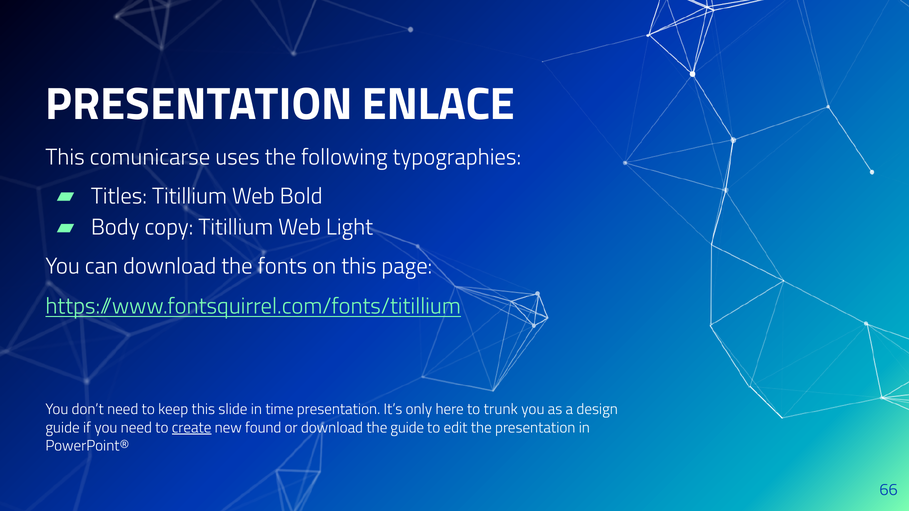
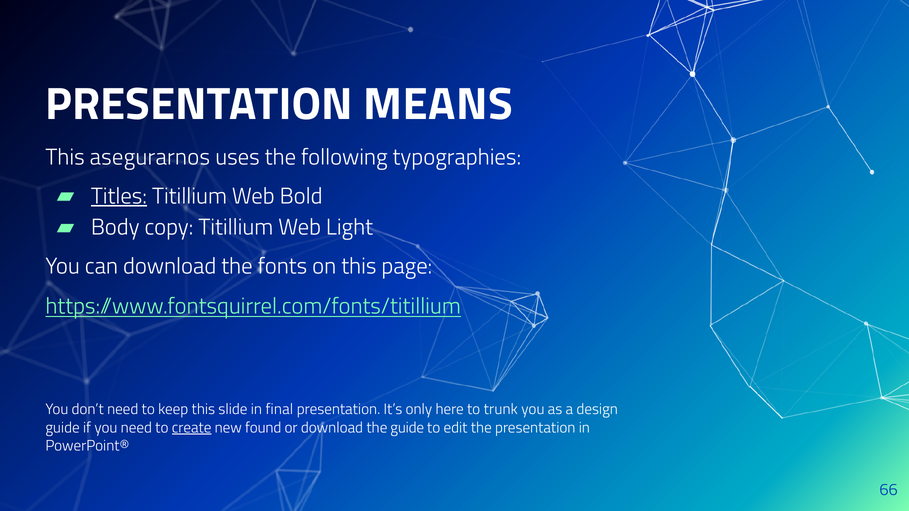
ENLACE: ENLACE -> MEANS
comunicarse: comunicarse -> asegurarnos
Titles underline: none -> present
time: time -> final
